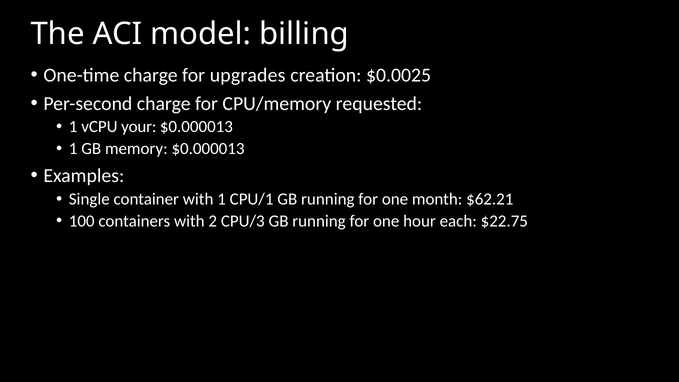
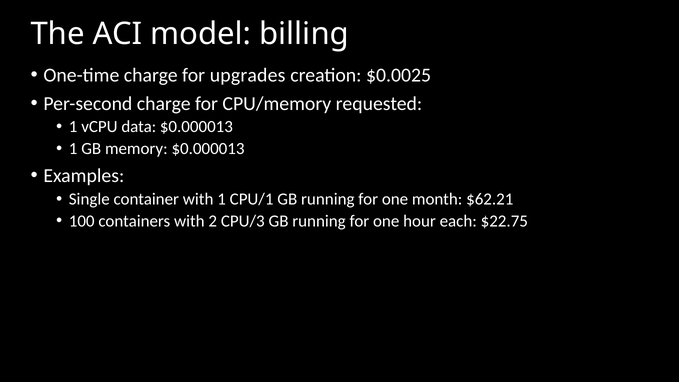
your: your -> data
